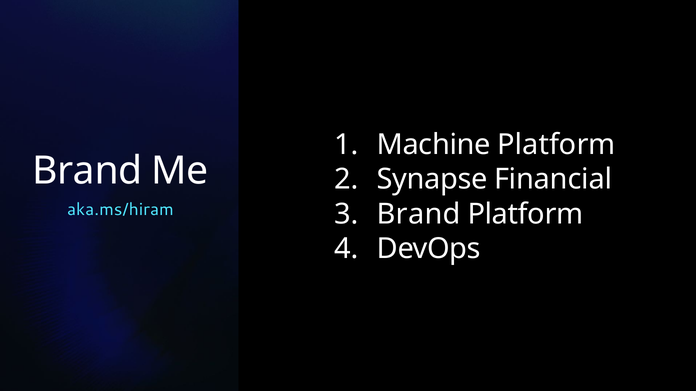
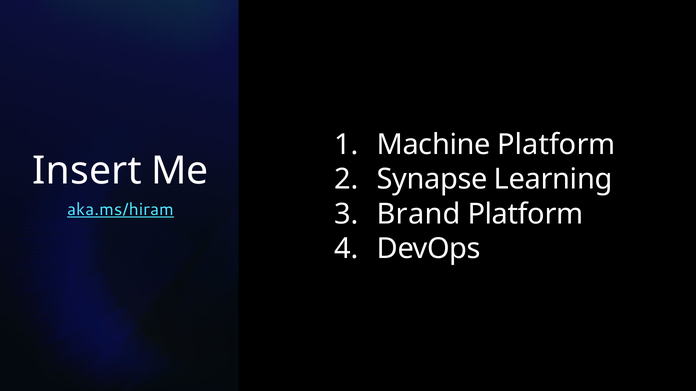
Brand at (87, 171): Brand -> Insert
Financial: Financial -> Learning
aka.ms/hiram underline: none -> present
